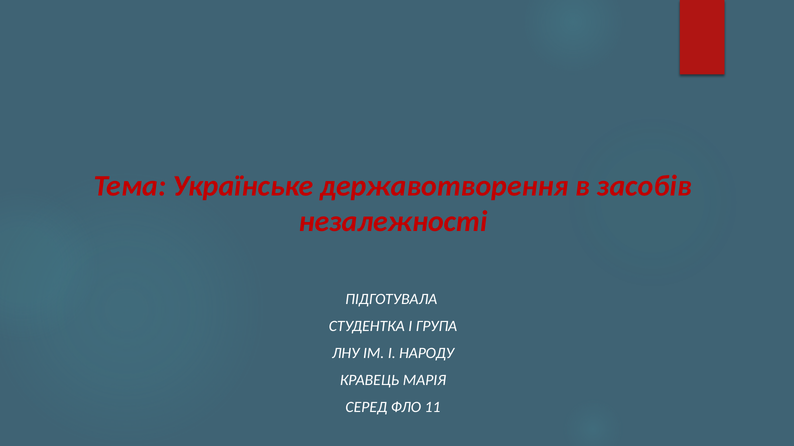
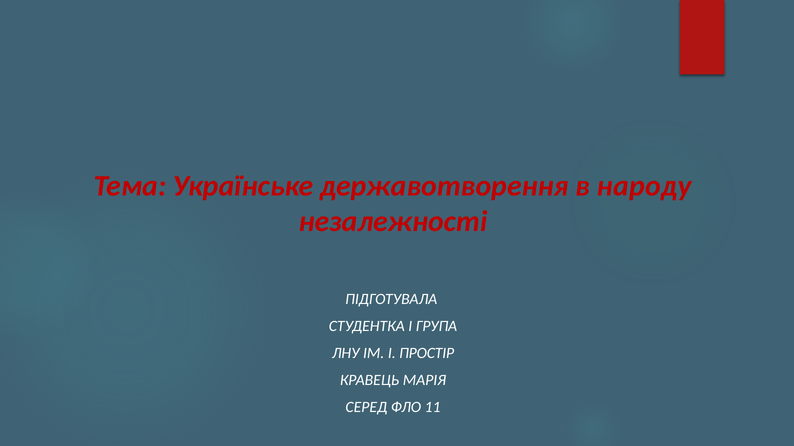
засобів: засобів -> народу
НАРОДУ: НАРОДУ -> ПРОСТІР
